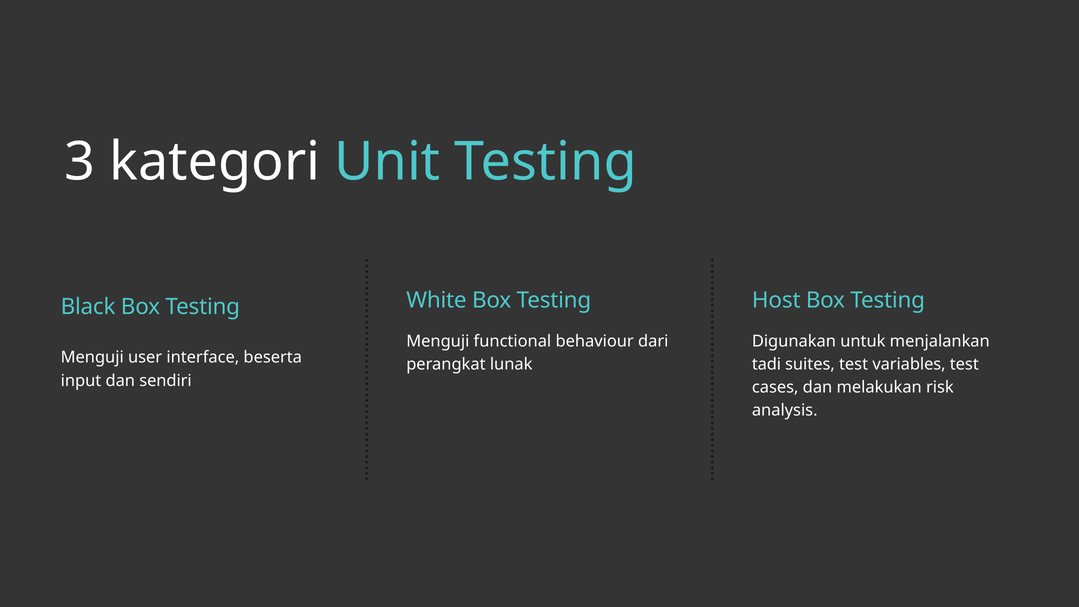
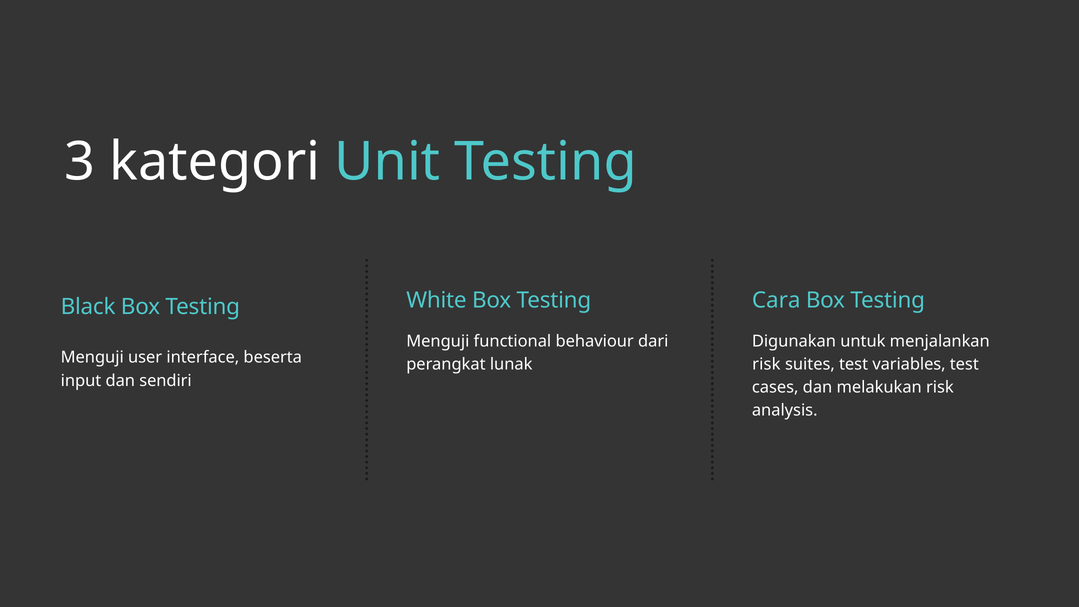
Host: Host -> Cara
tadi at (767, 364): tadi -> risk
